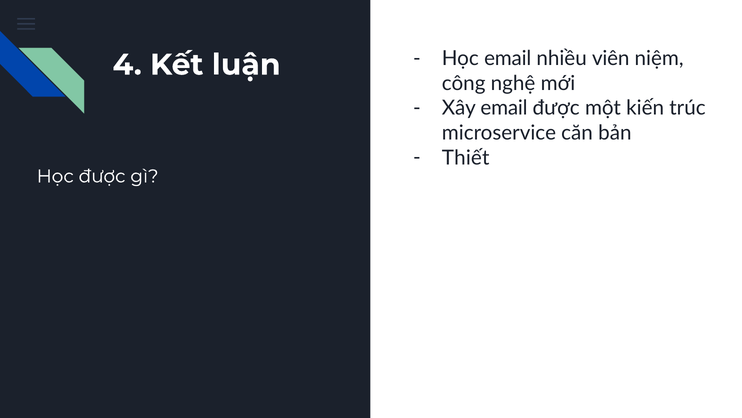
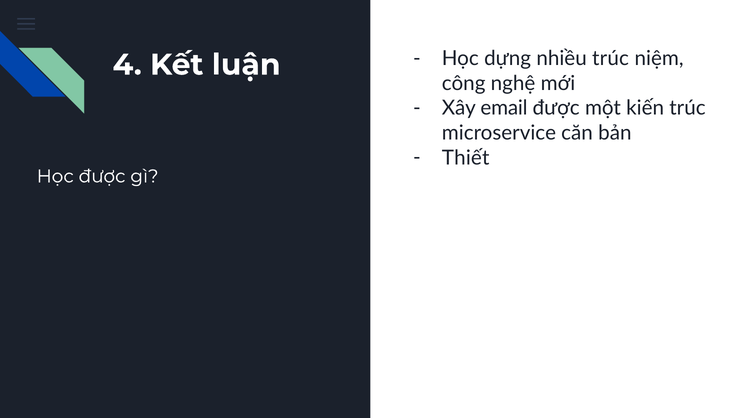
Học email: email -> dựng
nhiều viên: viên -> trúc
